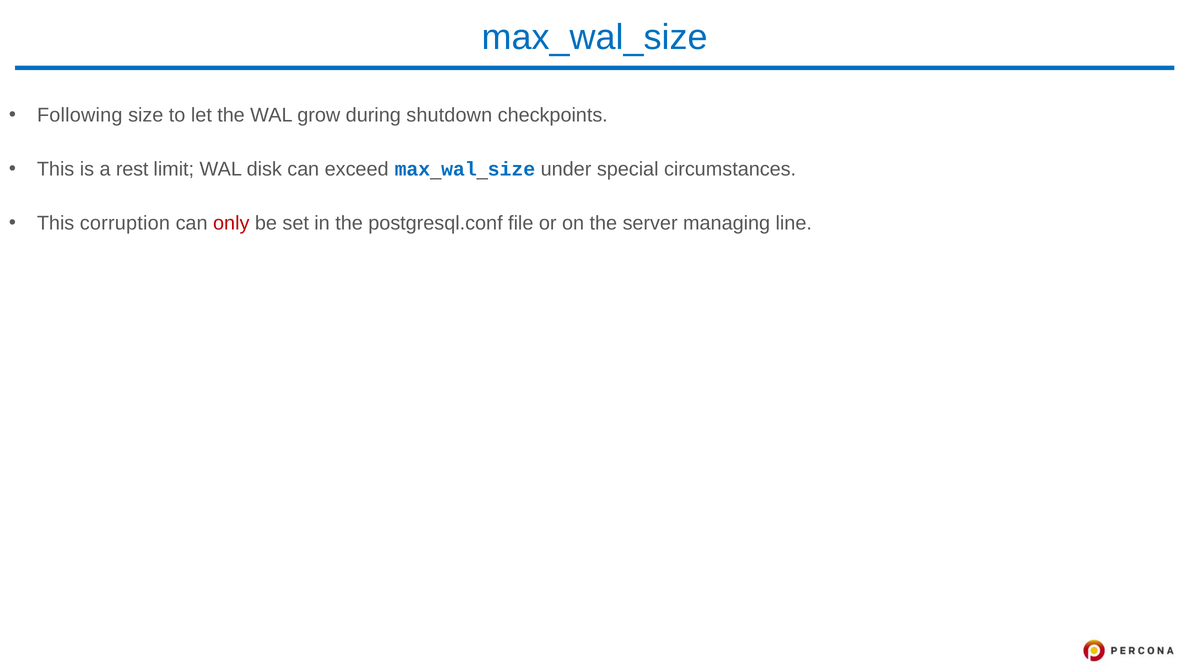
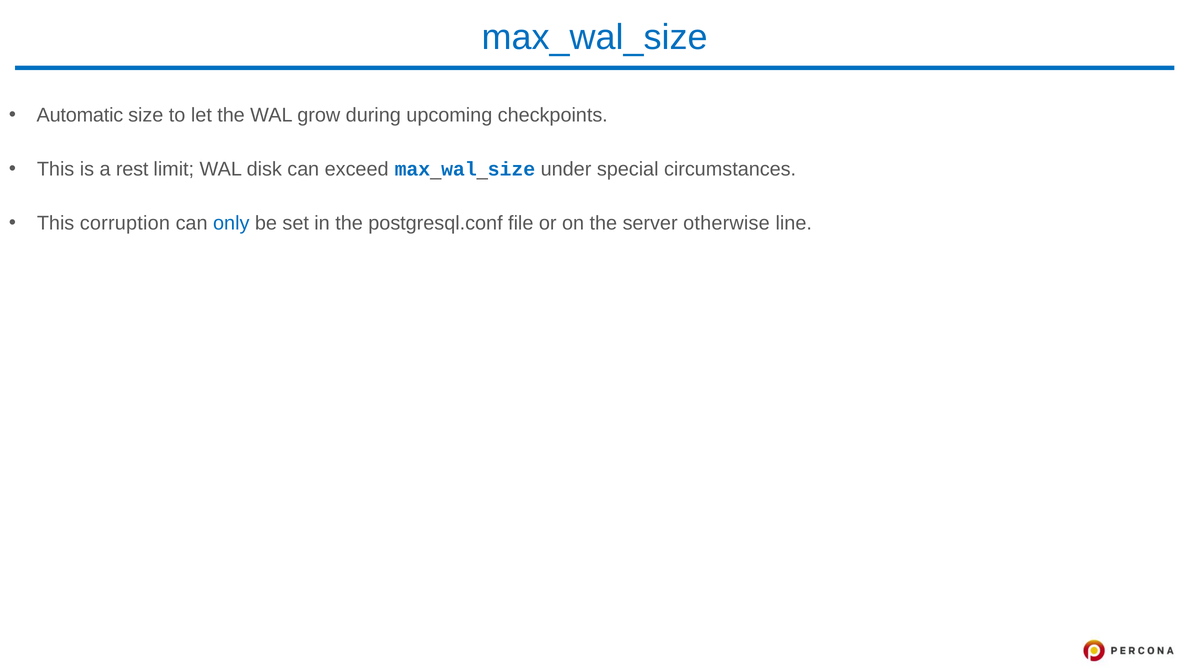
Following: Following -> Automatic
shutdown: shutdown -> upcoming
only colour: red -> blue
managing: managing -> otherwise
